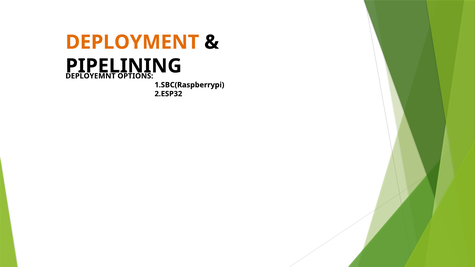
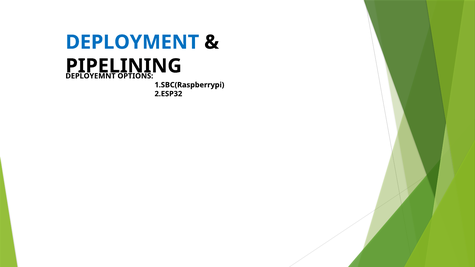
DEPLOYMENT colour: orange -> blue
